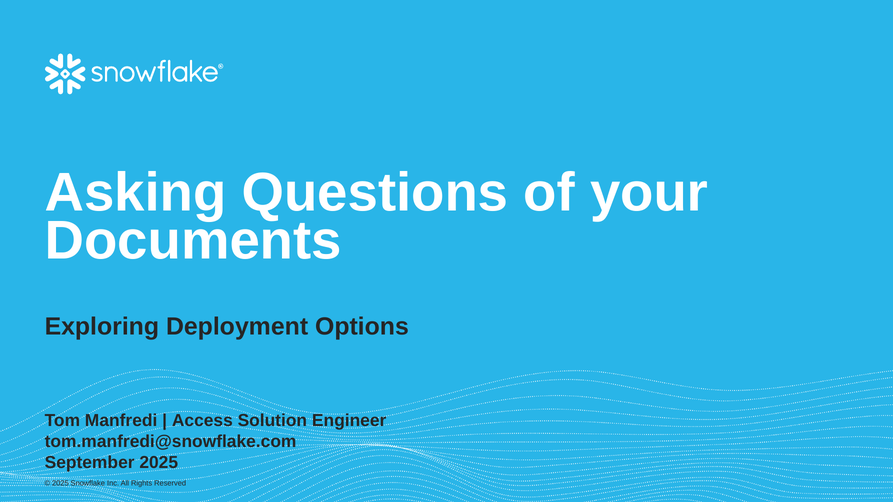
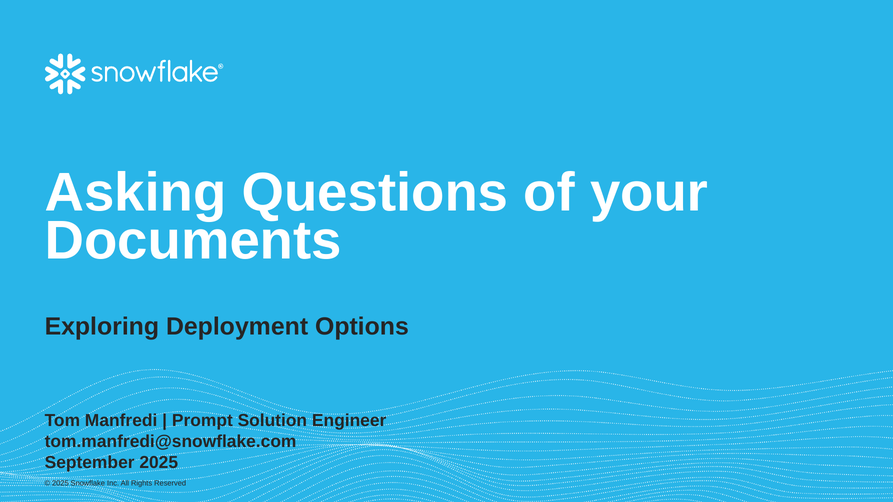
Access: Access -> Prompt
